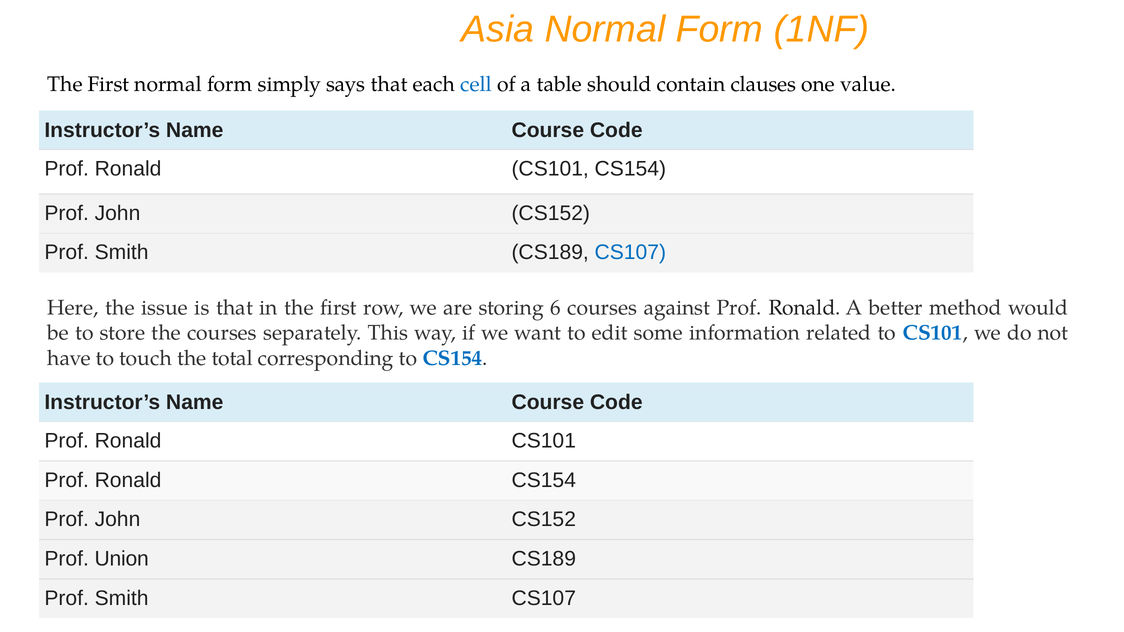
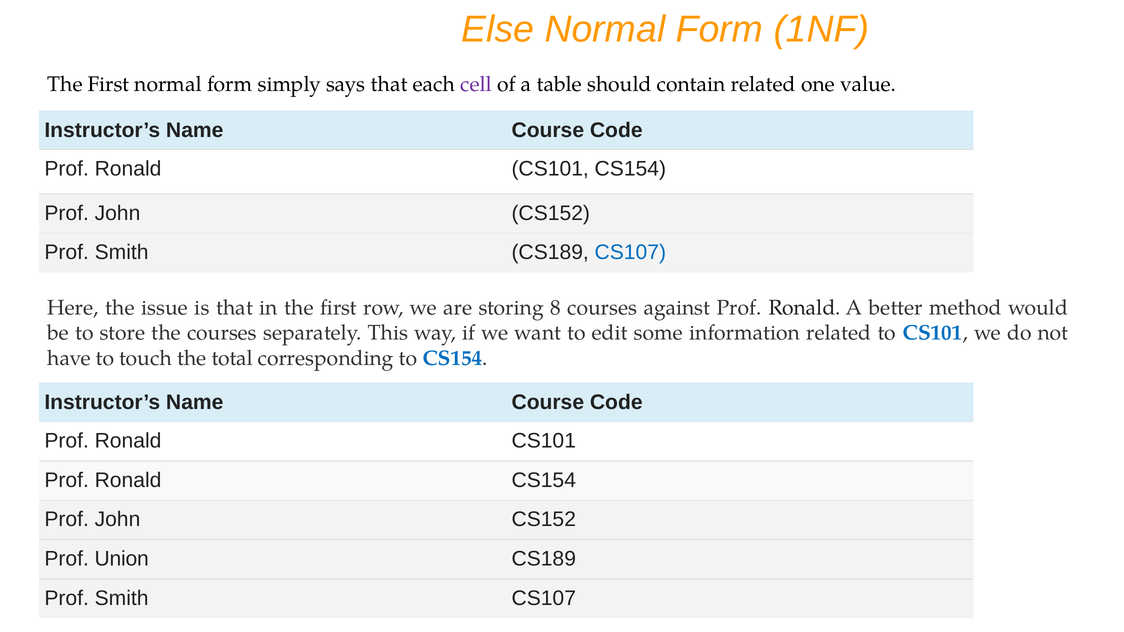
Asia: Asia -> Else
cell colour: blue -> purple
contain clauses: clauses -> related
6: 6 -> 8
